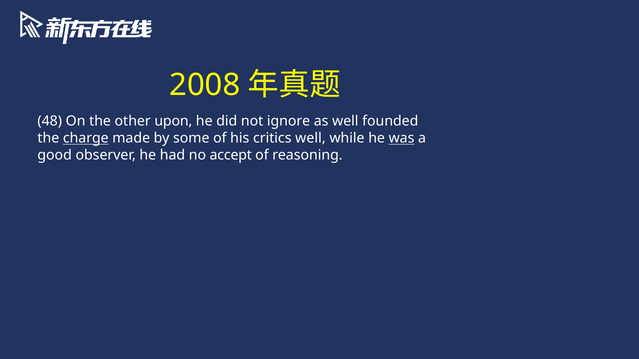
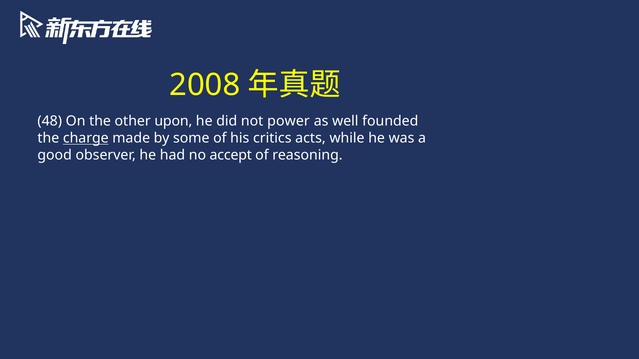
ignore: ignore -> power
critics well: well -> acts
was underline: present -> none
